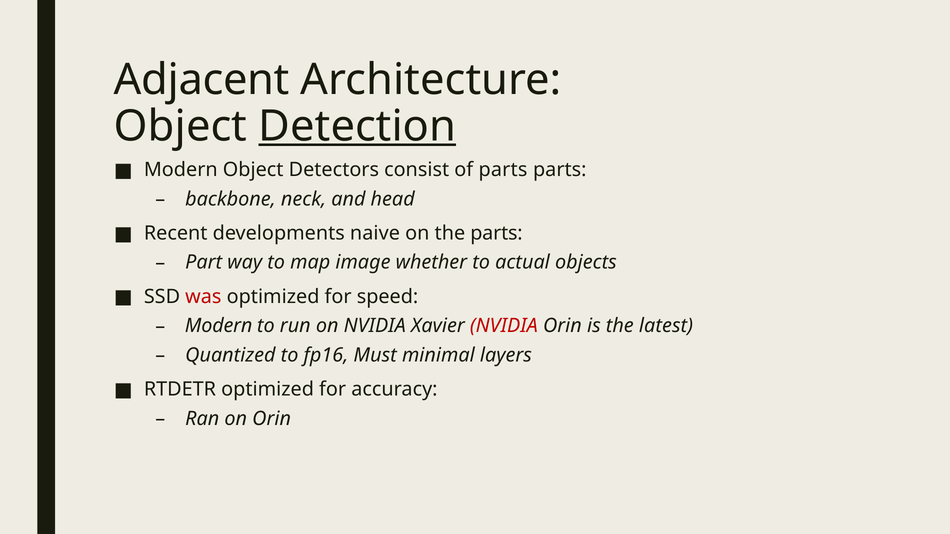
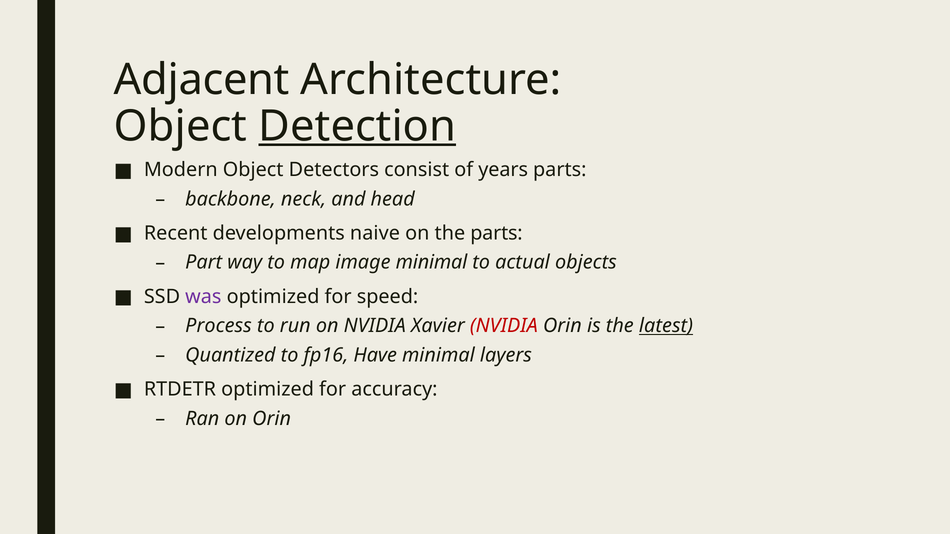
of parts: parts -> years
image whether: whether -> minimal
was colour: red -> purple
Modern at (219, 326): Modern -> Process
latest underline: none -> present
Must: Must -> Have
